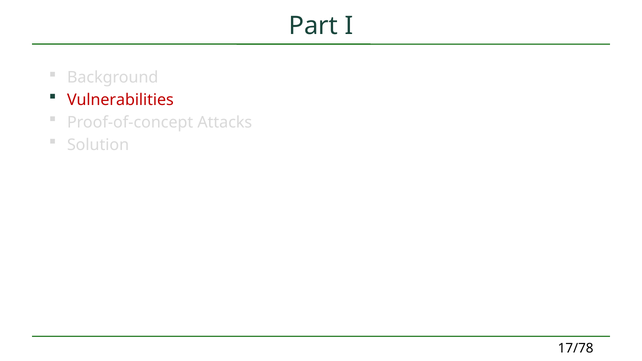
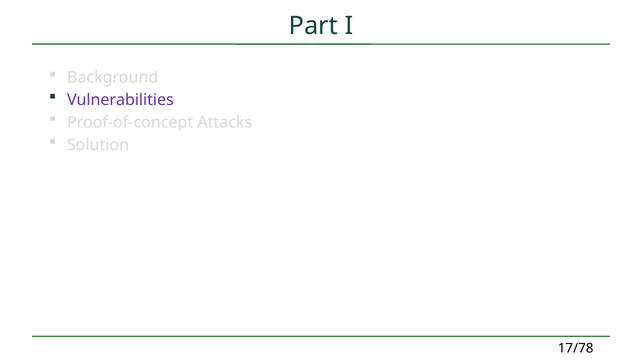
Vulnerabilities colour: red -> purple
